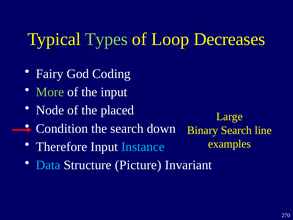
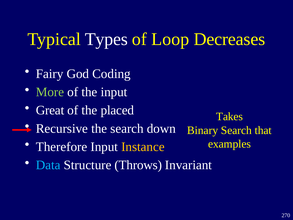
Types colour: light green -> white
Node: Node -> Great
Large: Large -> Takes
Condition: Condition -> Recursive
line: line -> that
Instance colour: light blue -> yellow
Picture: Picture -> Throws
